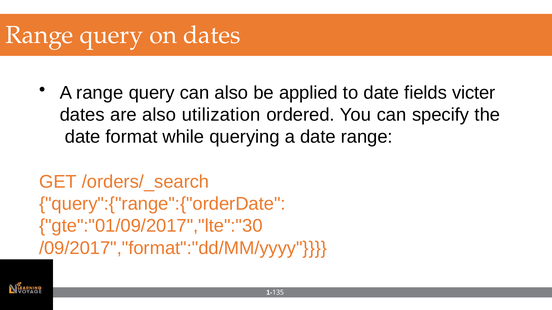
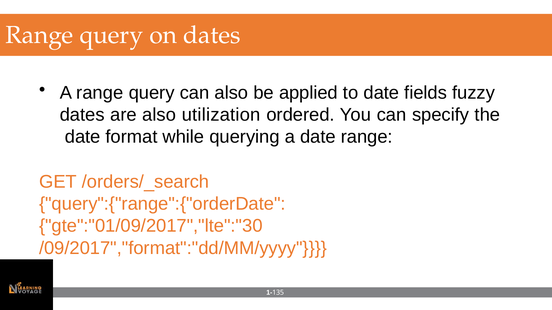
victer: victer -> fuzzy
